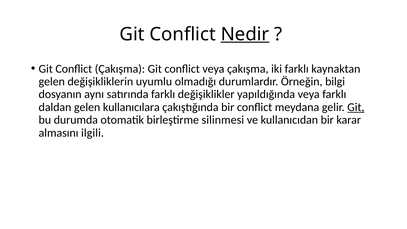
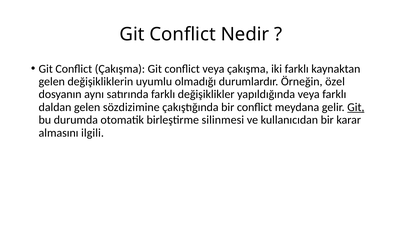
Nedir underline: present -> none
bilgi: bilgi -> özel
kullanıcılara: kullanıcılara -> sözdizimine
